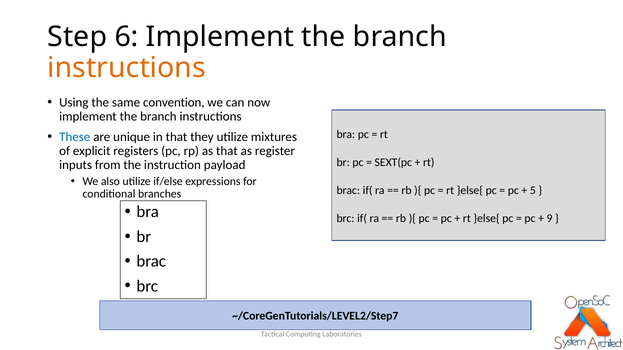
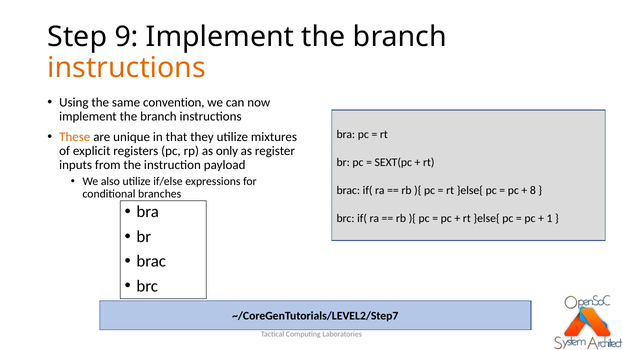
6: 6 -> 9
These colour: blue -> orange
as that: that -> only
5: 5 -> 8
9: 9 -> 1
